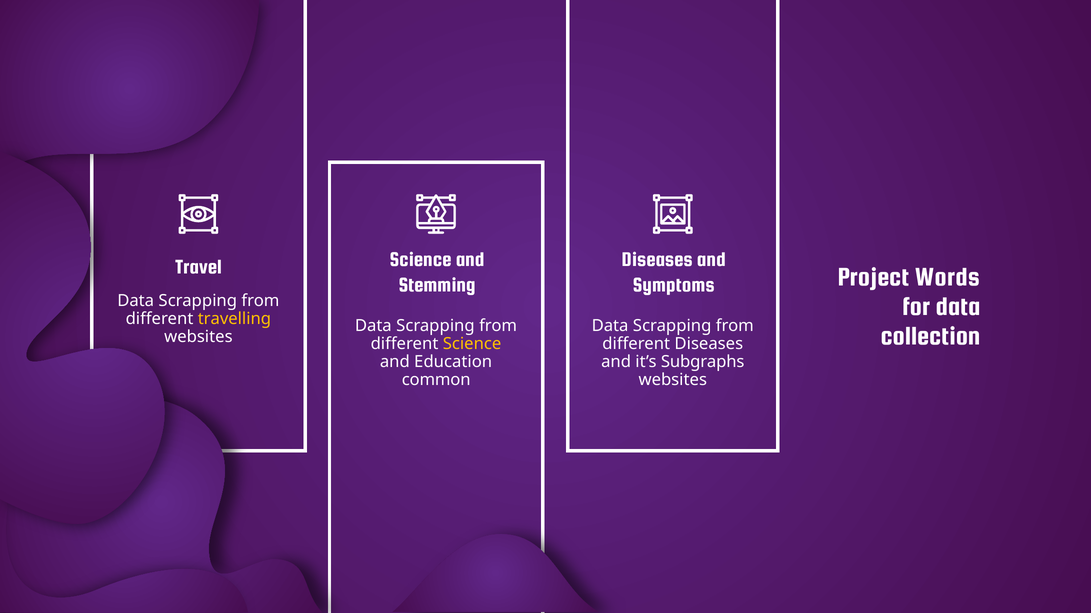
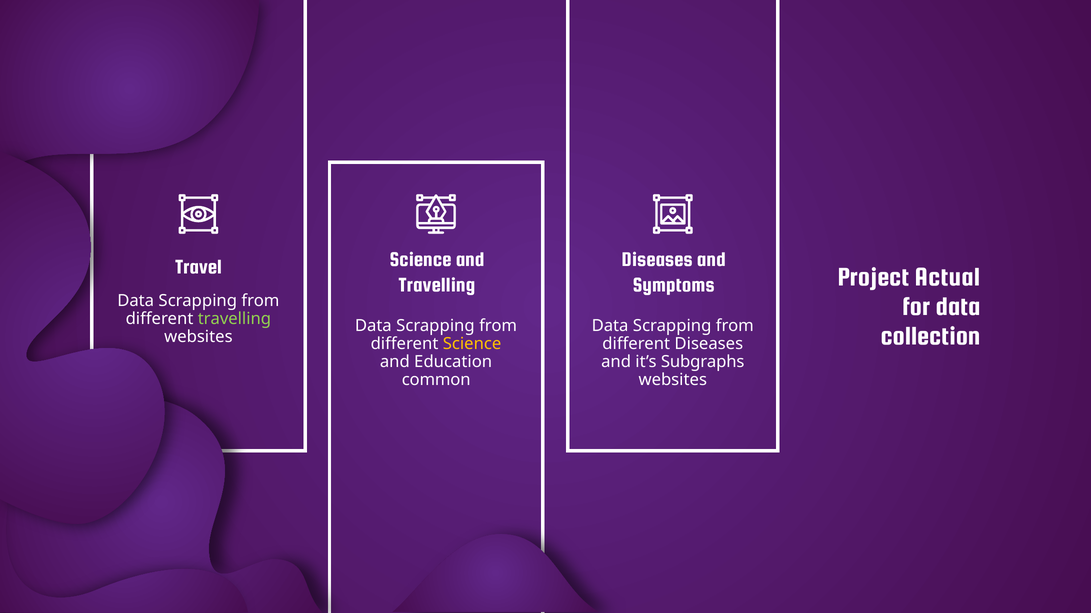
Words: Words -> Actual
Stemming at (437, 285): Stemming -> Travelling
travelling at (234, 319) colour: yellow -> light green
